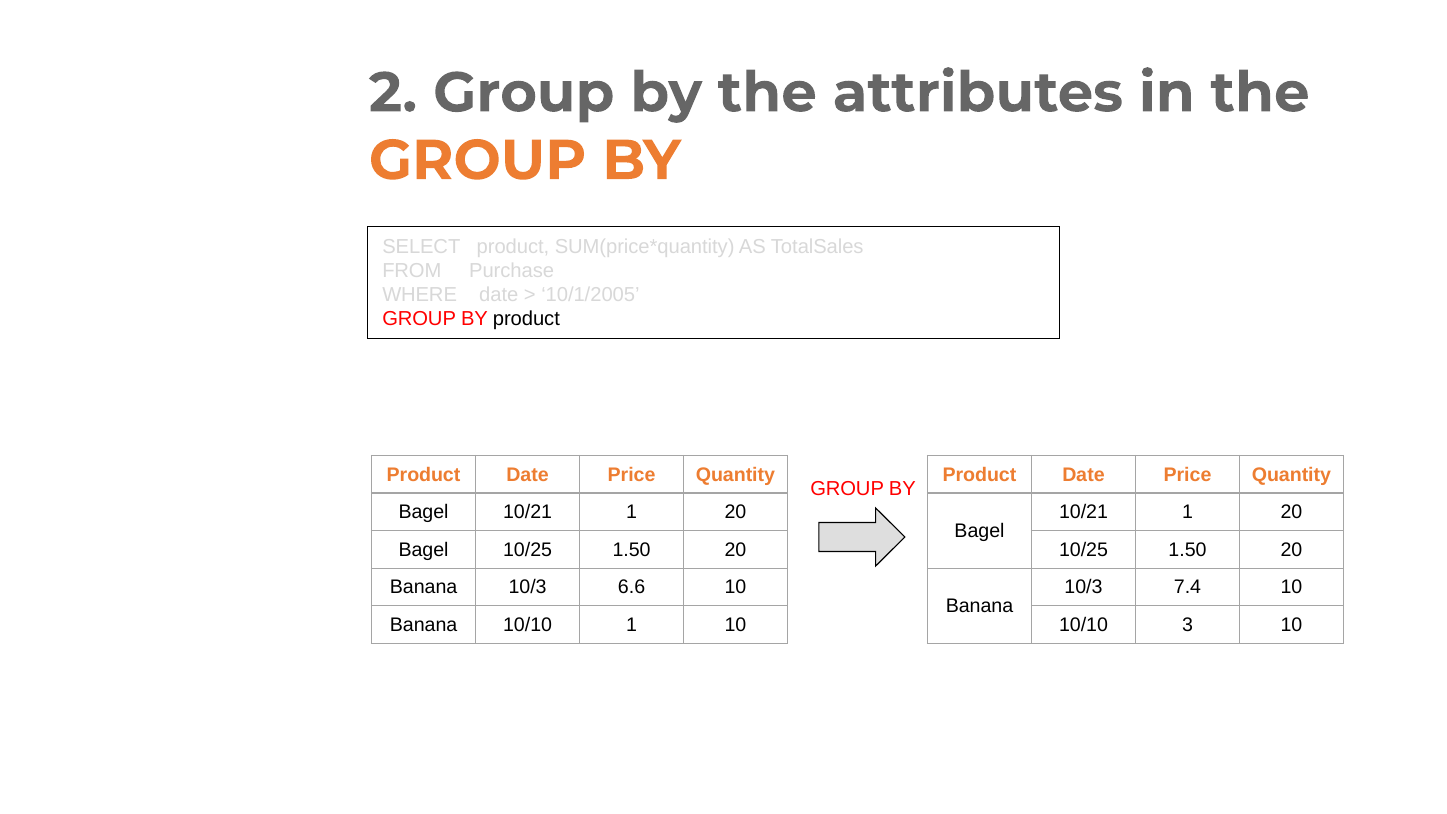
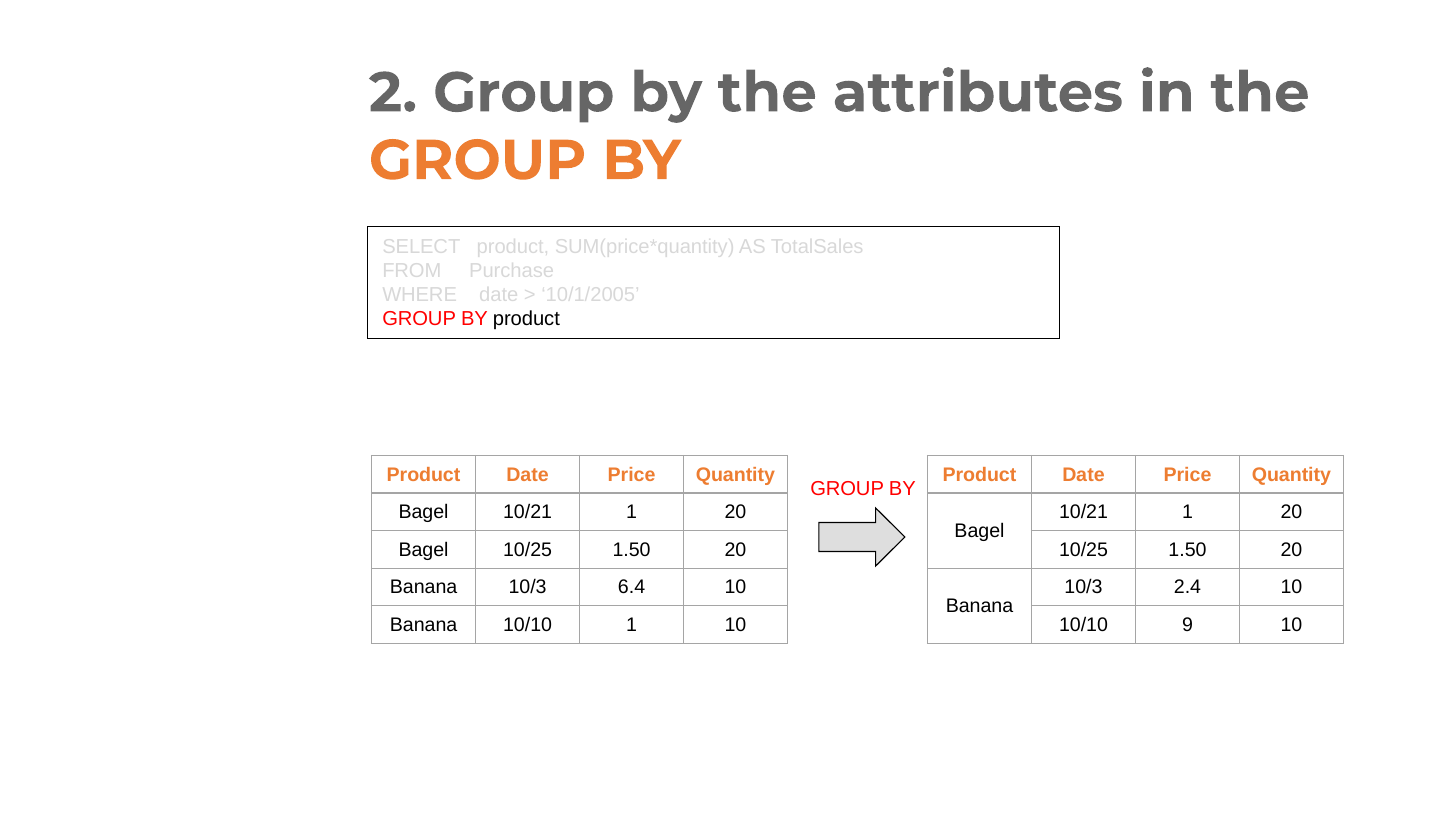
6.6: 6.6 -> 6.4
7.4: 7.4 -> 2.4
3: 3 -> 9
